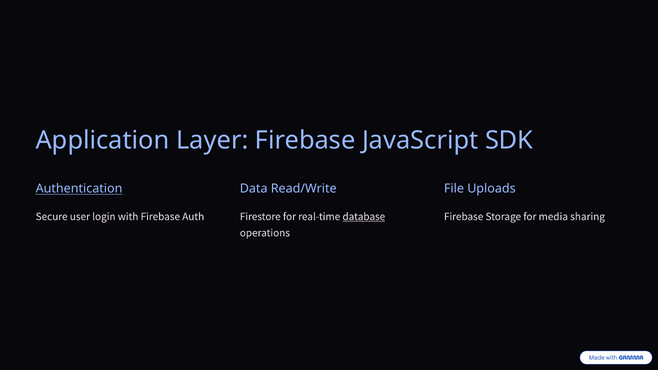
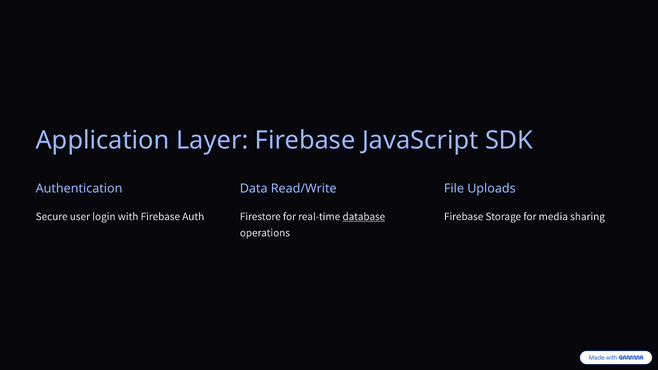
Authentication underline: present -> none
